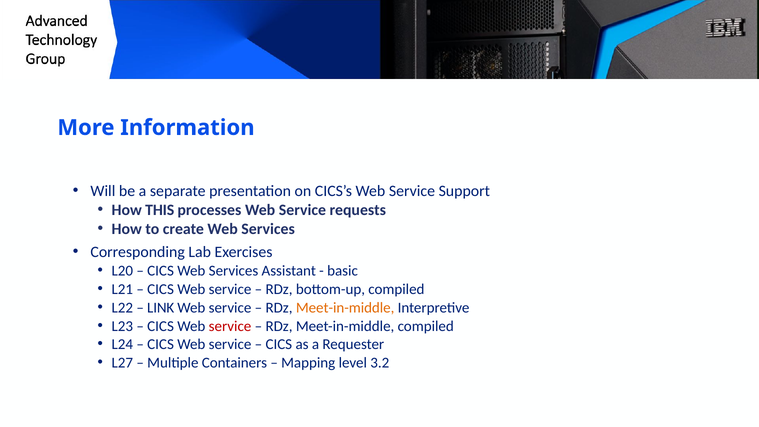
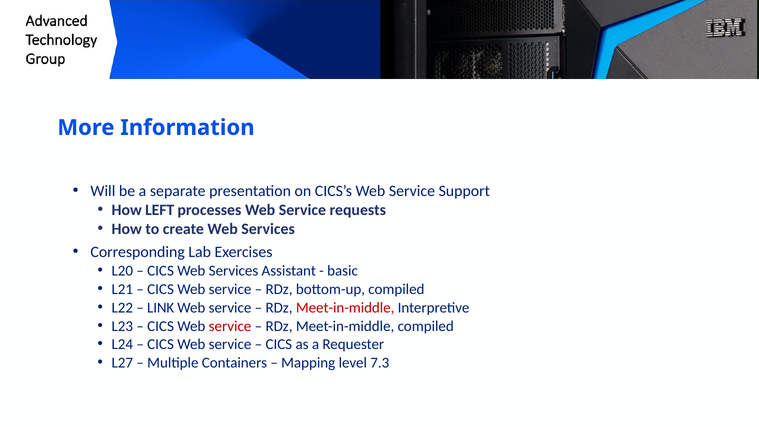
THIS: THIS -> LEFT
Meet-in-middle at (345, 308) colour: orange -> red
3.2: 3.2 -> 7.3
